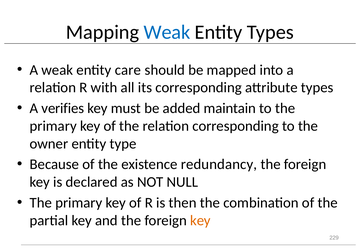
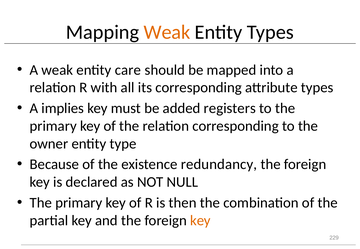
Weak at (167, 32) colour: blue -> orange
verifies: verifies -> implies
maintain: maintain -> registers
